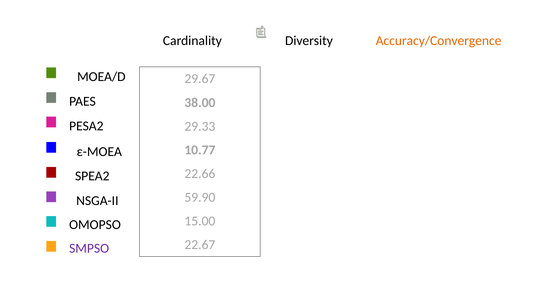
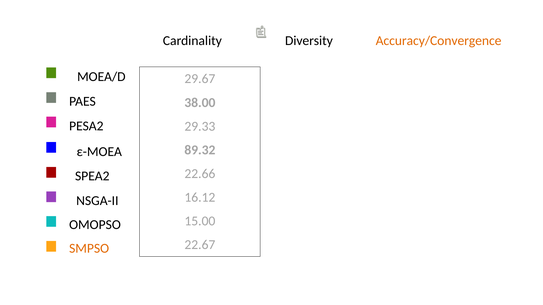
10.77: 10.77 -> 89.32
59.90: 59.90 -> 16.12
SMPSO colour: purple -> orange
